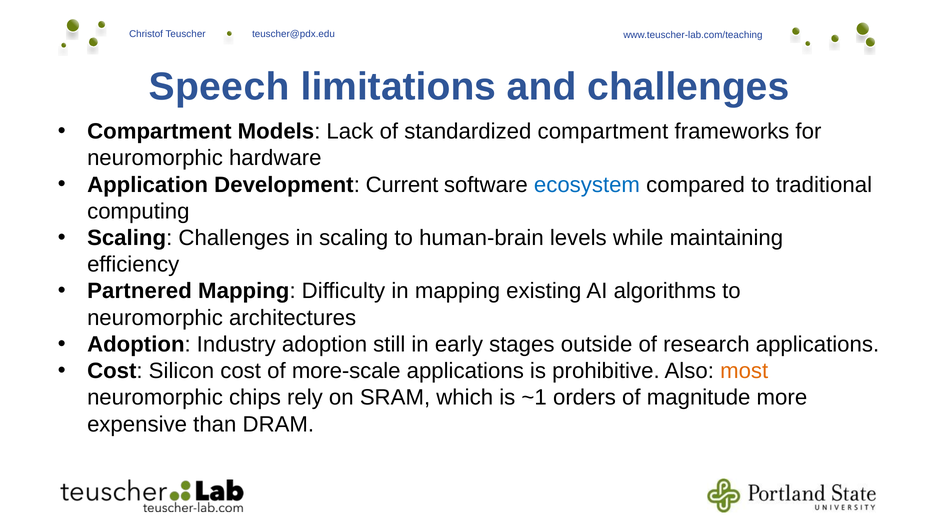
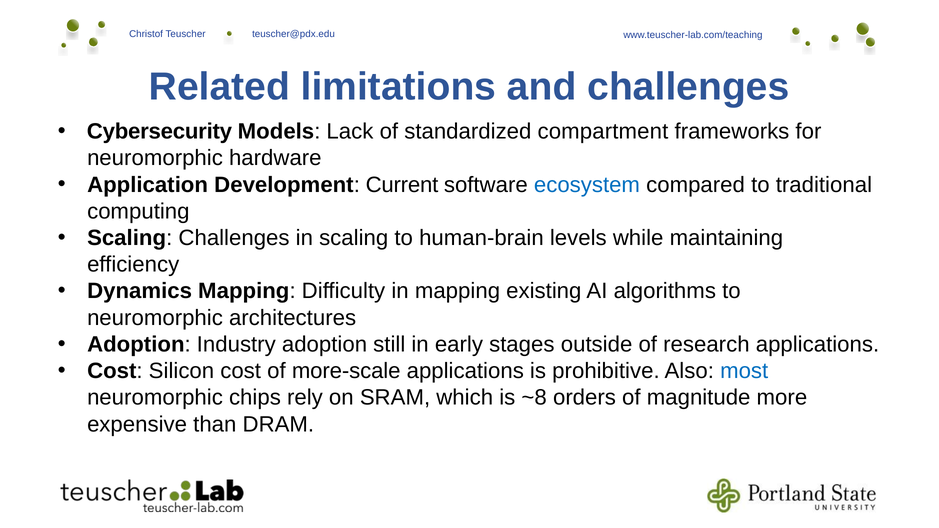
Speech: Speech -> Related
Compartment at (159, 132): Compartment -> Cybersecurity
Partnered: Partnered -> Dynamics
most colour: orange -> blue
~1: ~1 -> ~8
